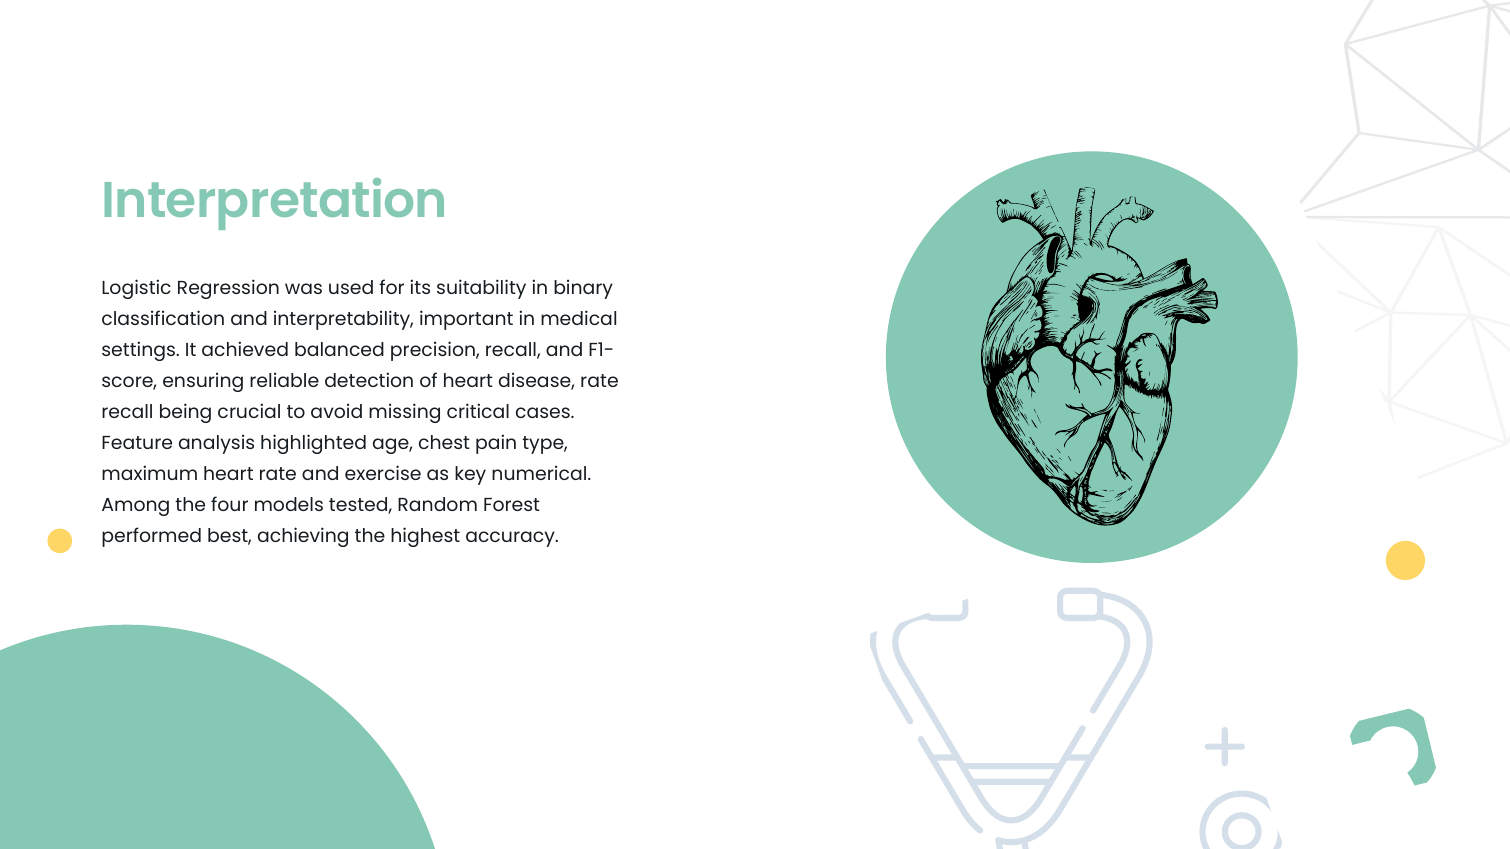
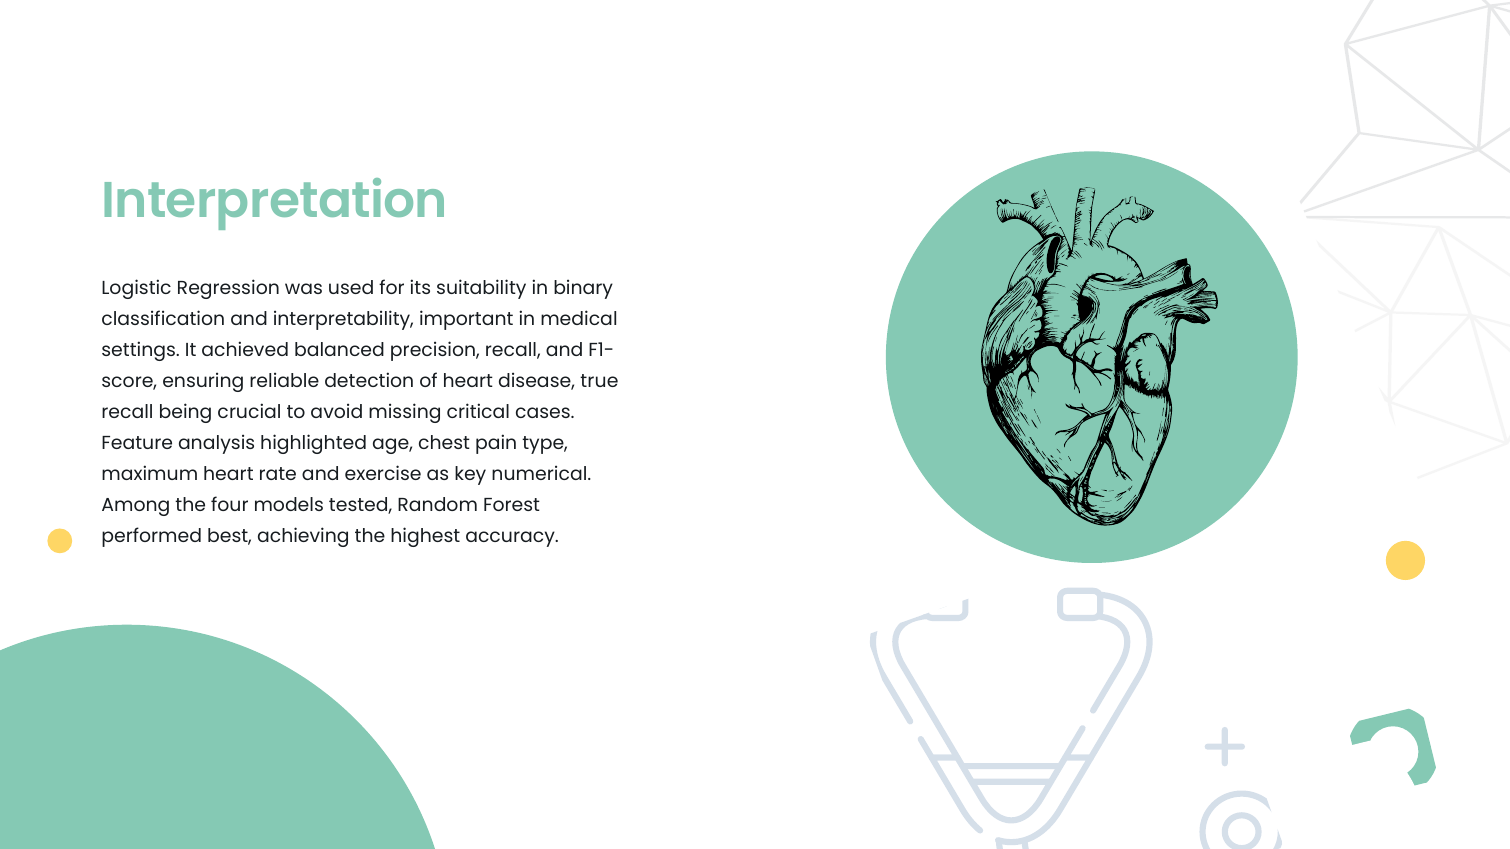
disease rate: rate -> true
